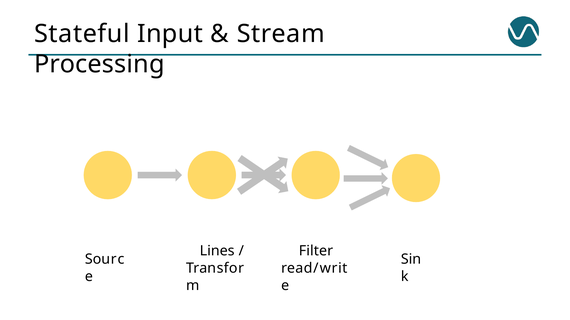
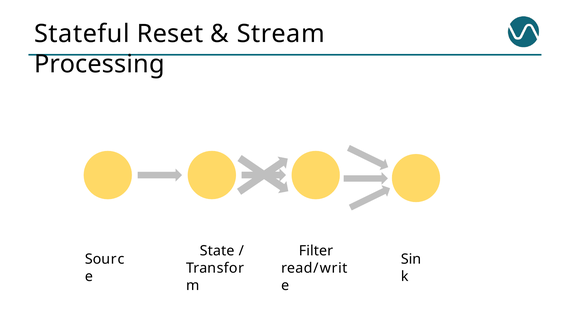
Input: Input -> Reset
Lines: Lines -> State
